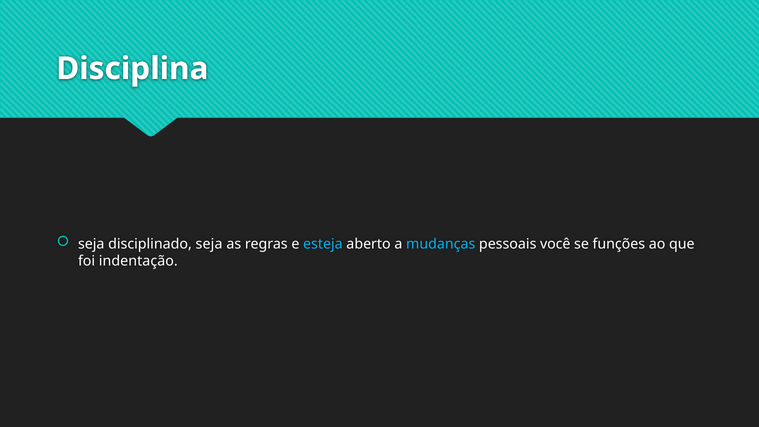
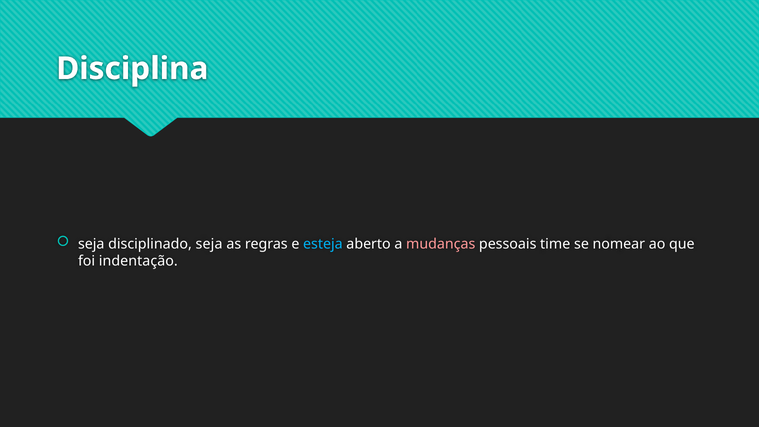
mudanças colour: light blue -> pink
você: você -> time
funções: funções -> nomear
